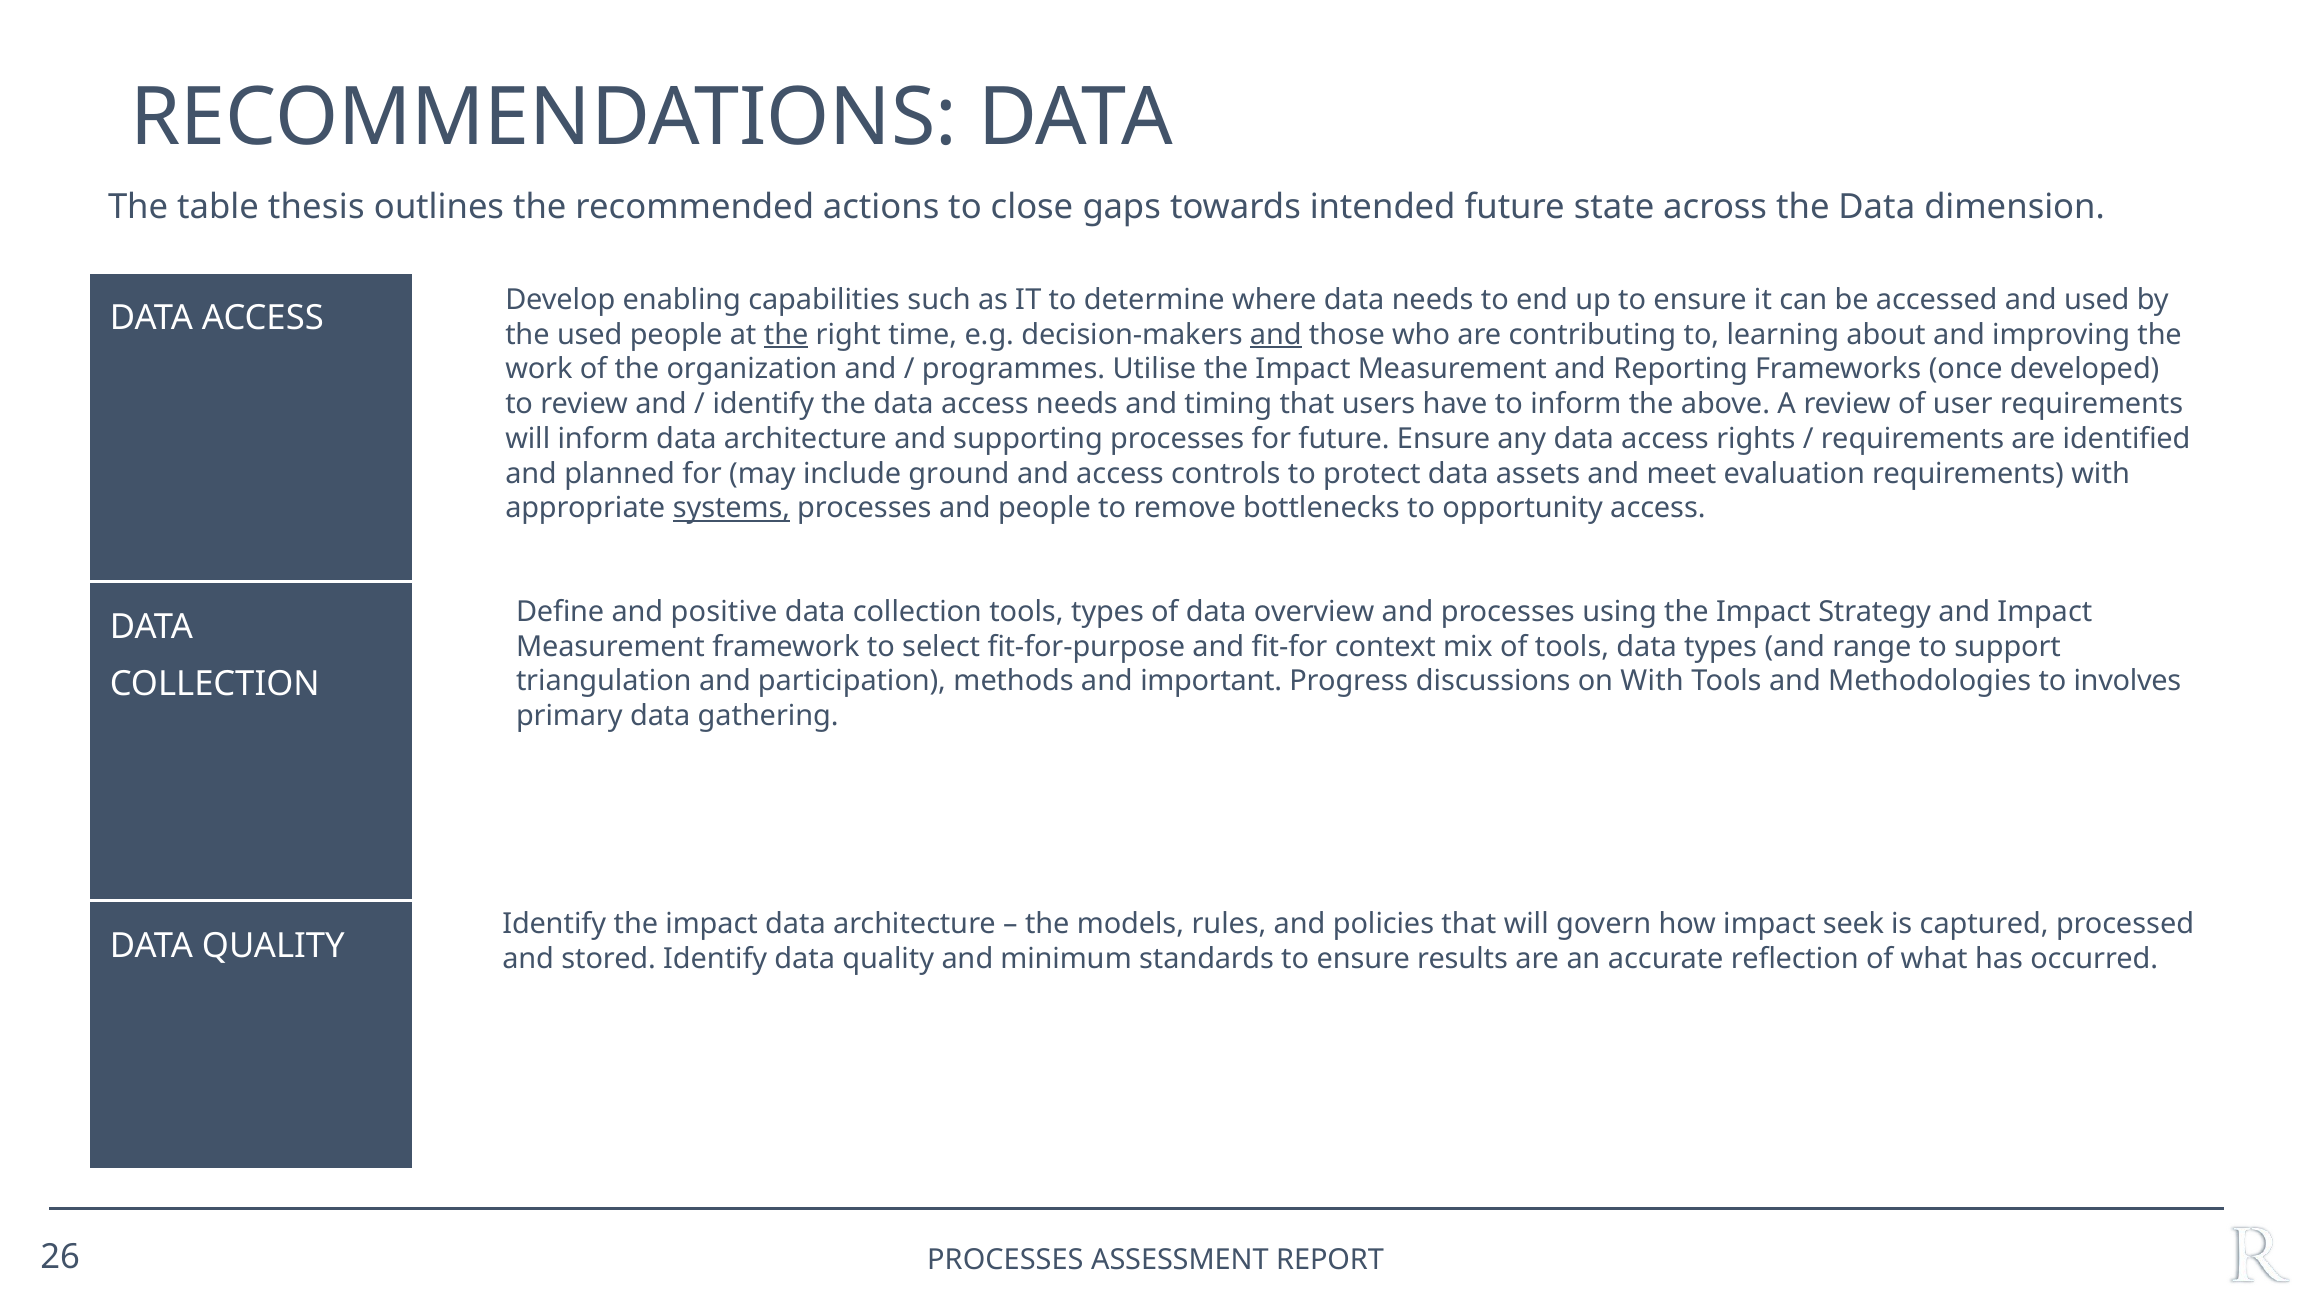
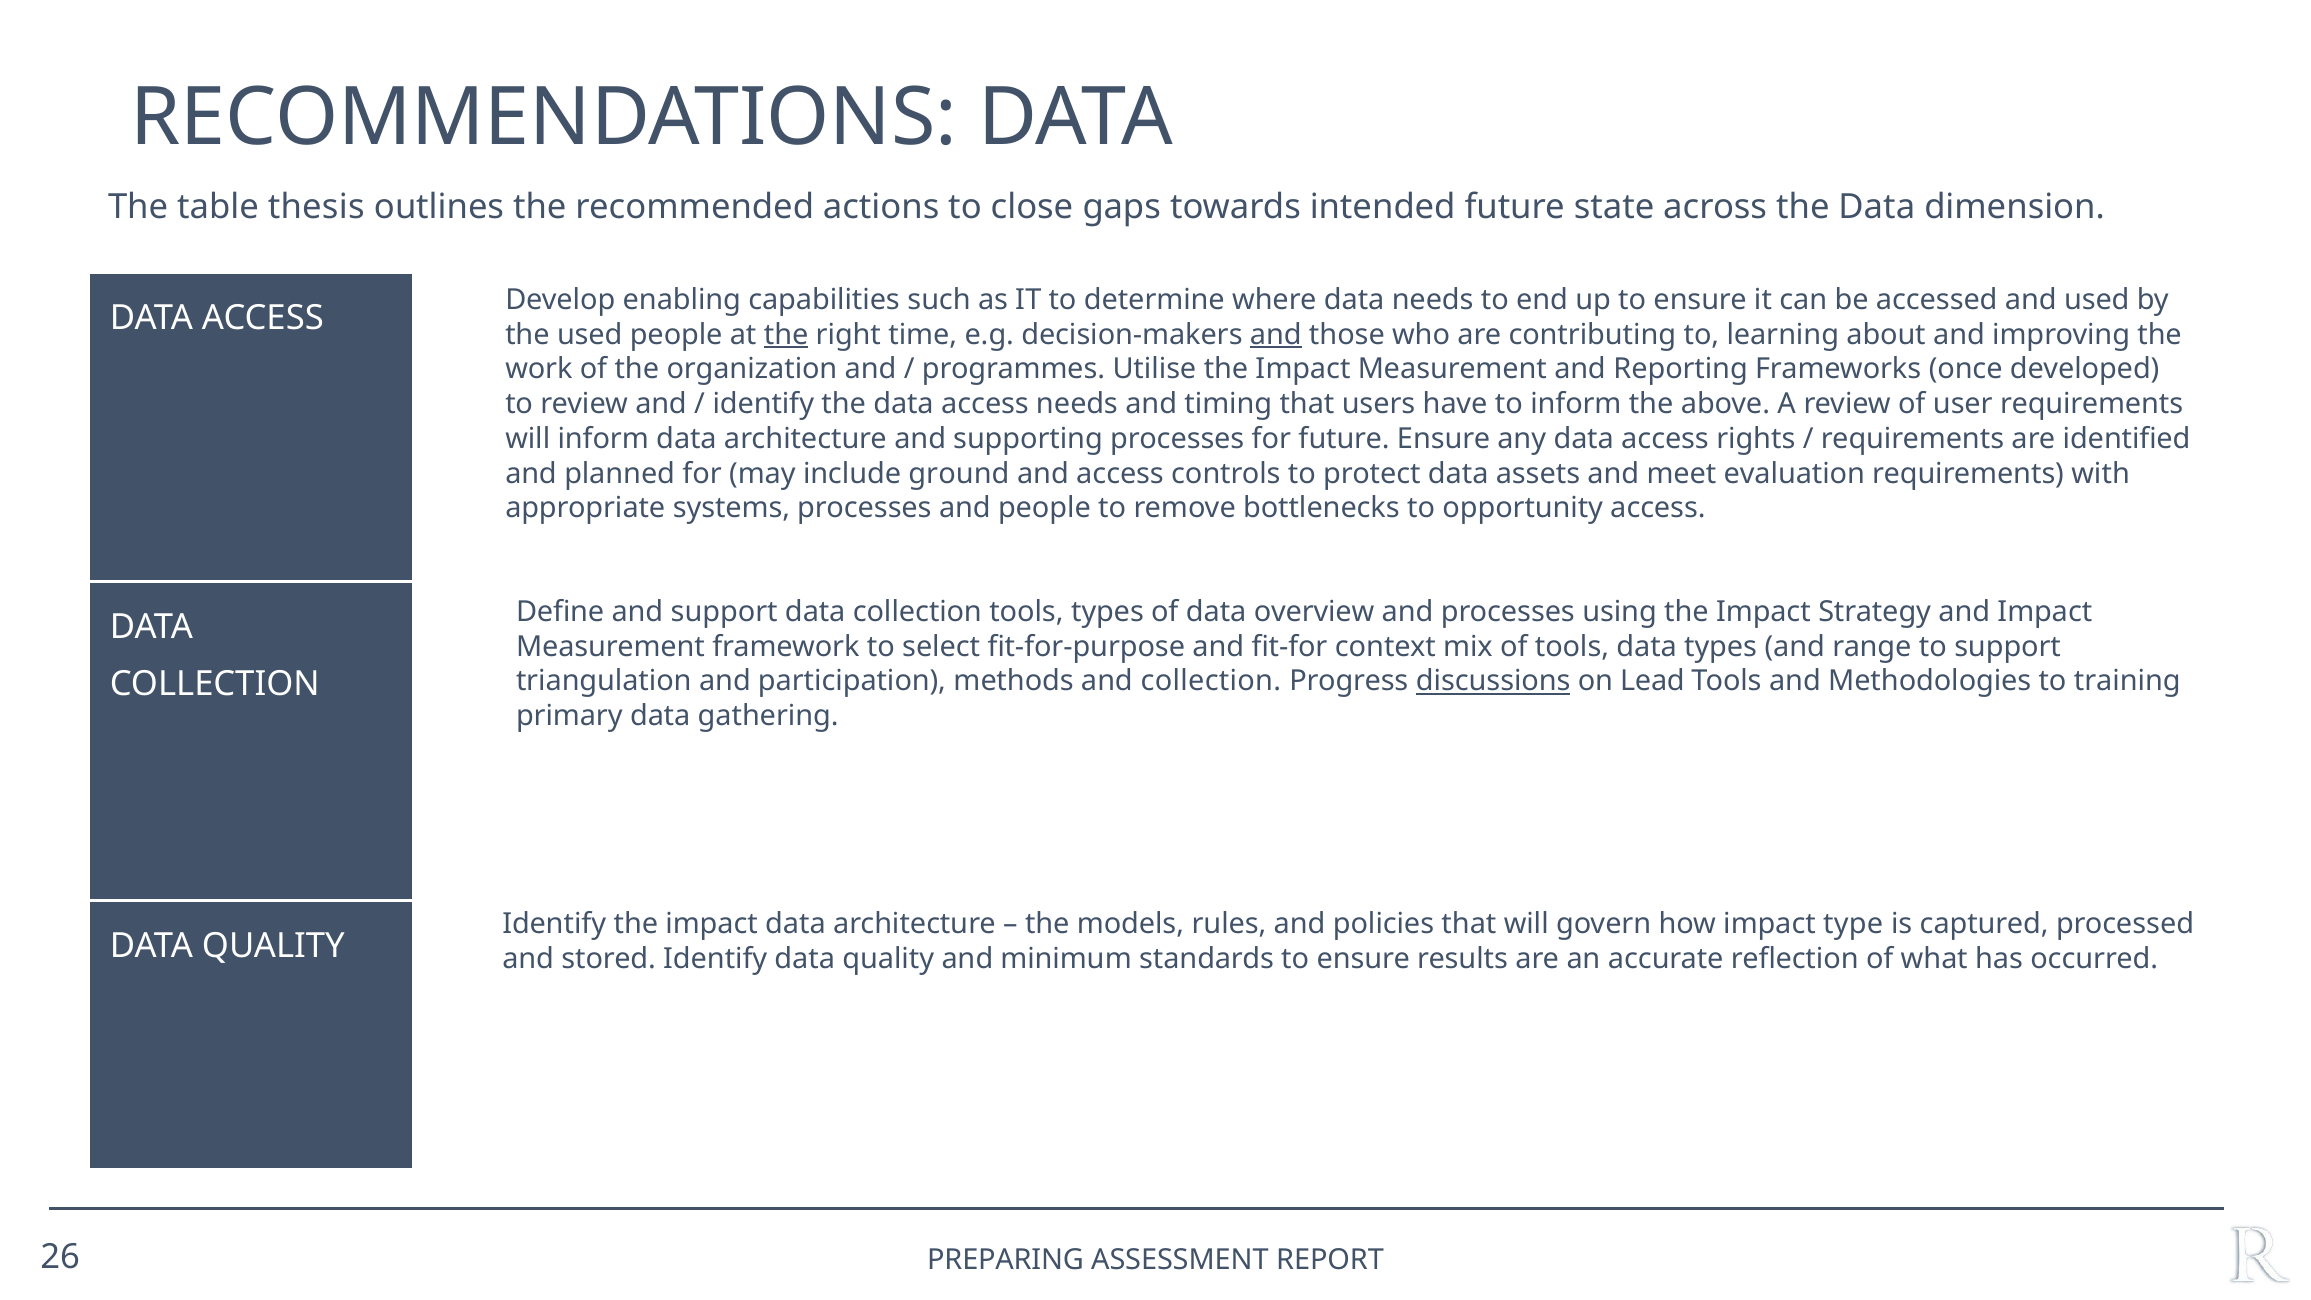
systems underline: present -> none
and positive: positive -> support
and important: important -> collection
discussions underline: none -> present
on With: With -> Lead
involves: involves -> training
seek: seek -> type
PROCESSES at (1005, 1260): PROCESSES -> PREPARING
